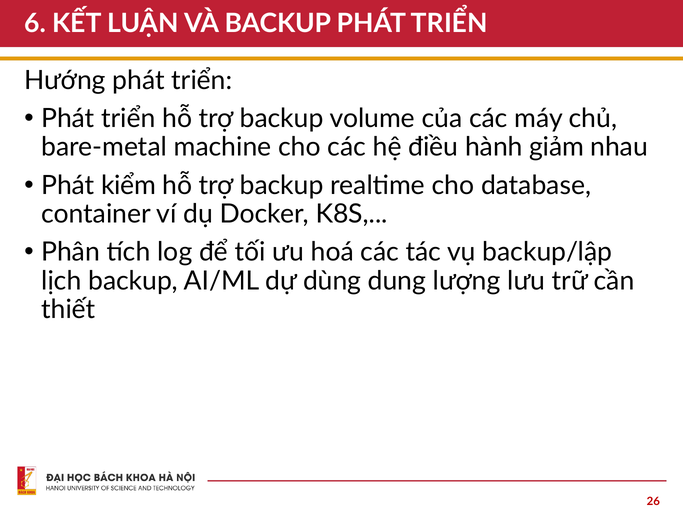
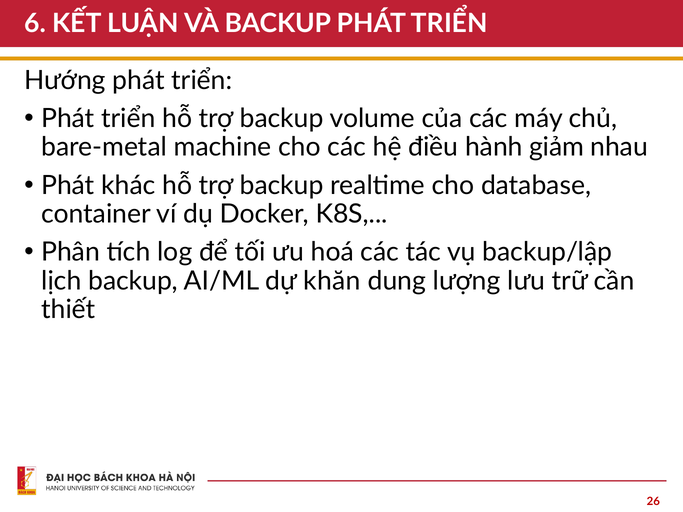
kiểm: kiểm -> khác
dùng: dùng -> khăn
